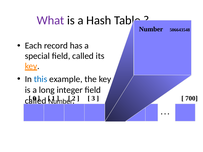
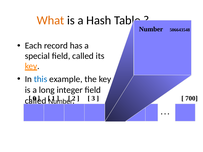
What colour: purple -> orange
